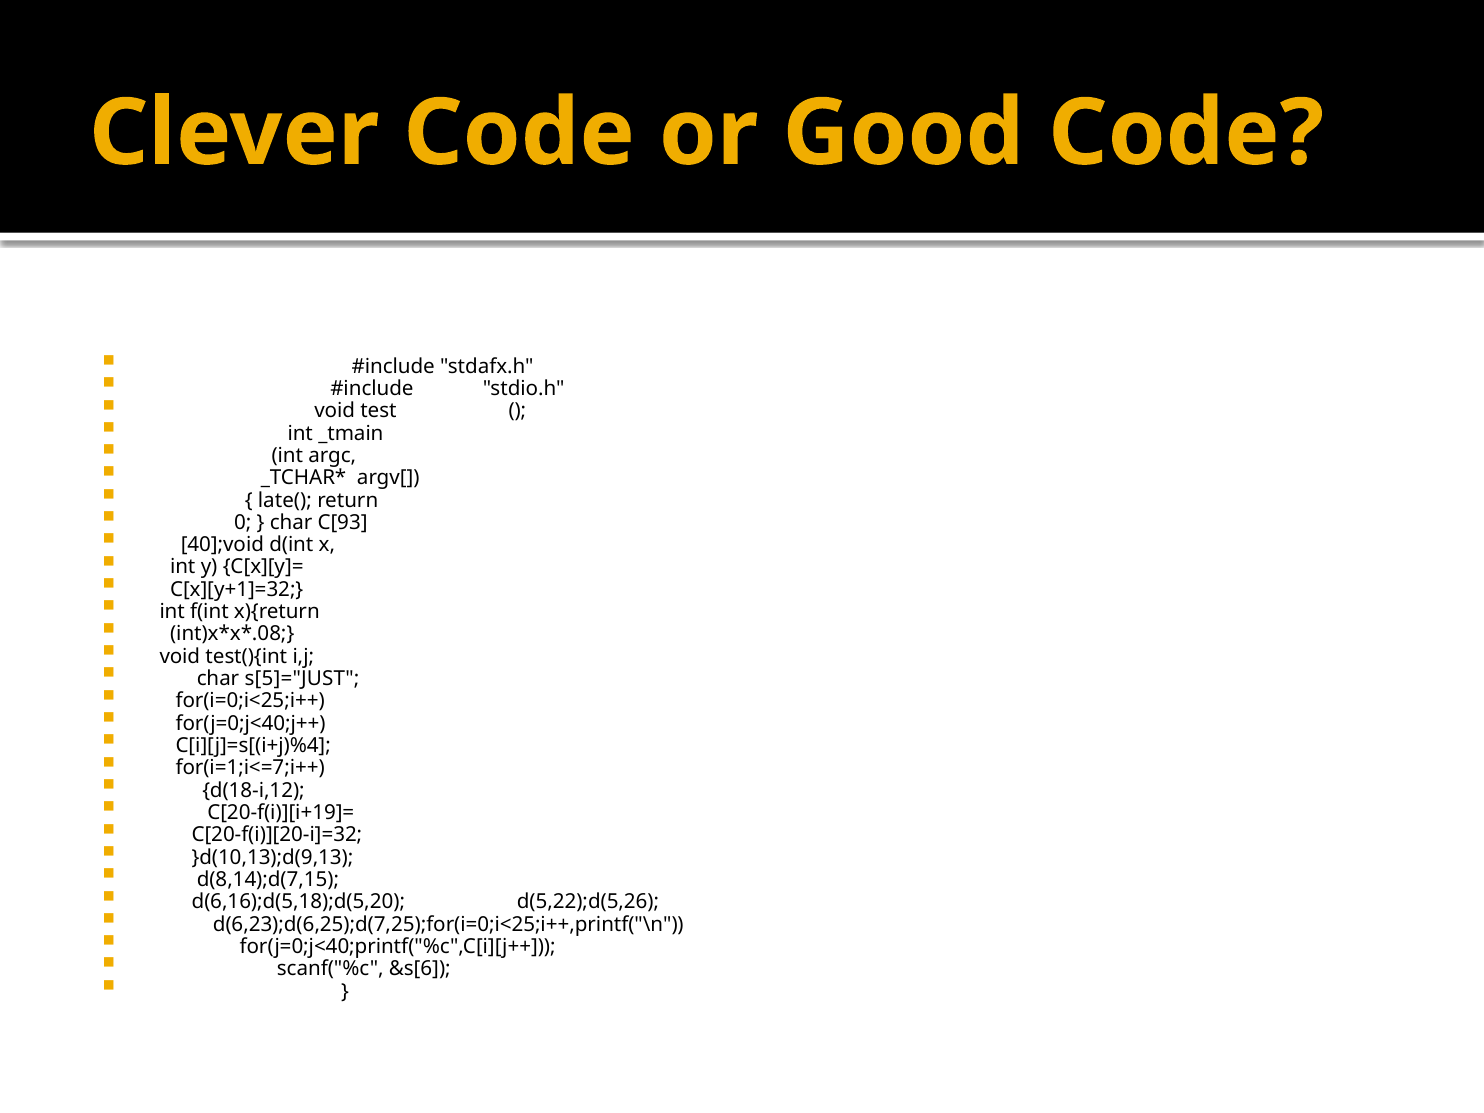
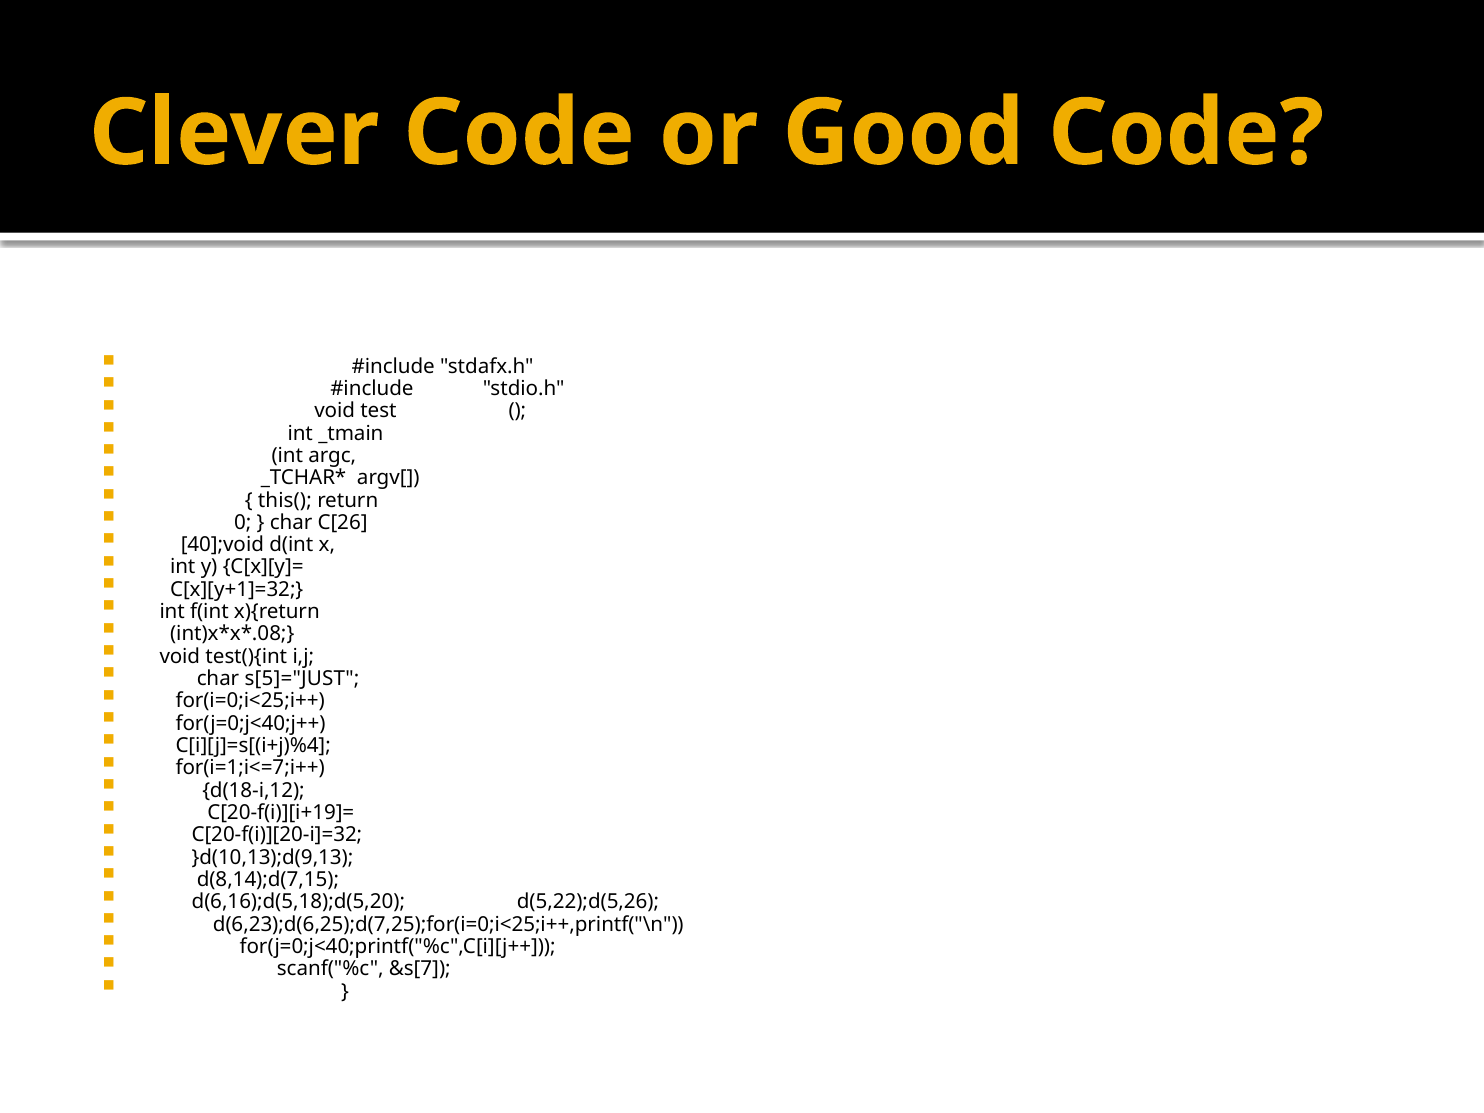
late(: late( -> this(
C[93: C[93 -> C[26
&s[6: &s[6 -> &s[7
